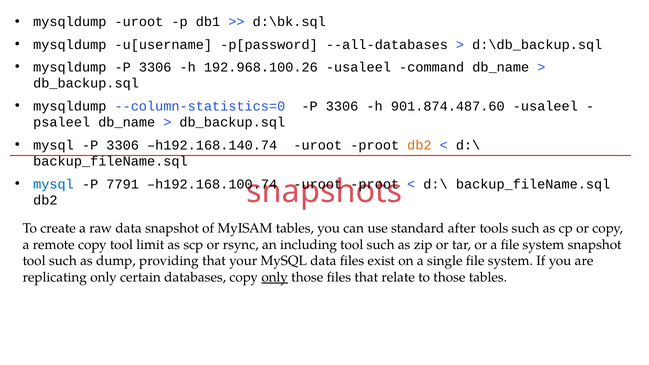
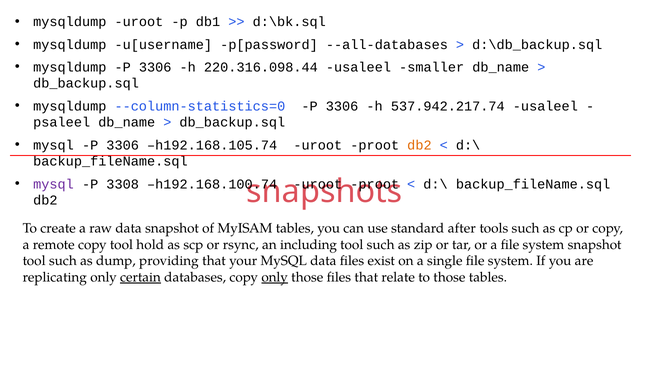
192.968.100.26: 192.968.100.26 -> 220.316.098.44
command: command -> smaller
901.874.487.60: 901.874.487.60 -> 537.942.217.74
h192.168.140.74: h192.168.140.74 -> h192.168.105.74
mysql at (54, 184) colour: blue -> purple
7791: 7791 -> 3308
limit: limit -> hold
certain underline: none -> present
